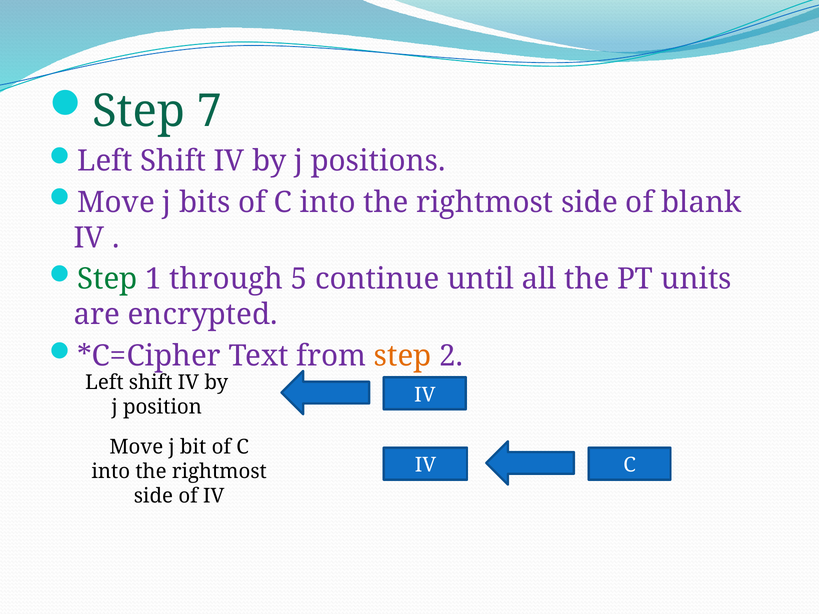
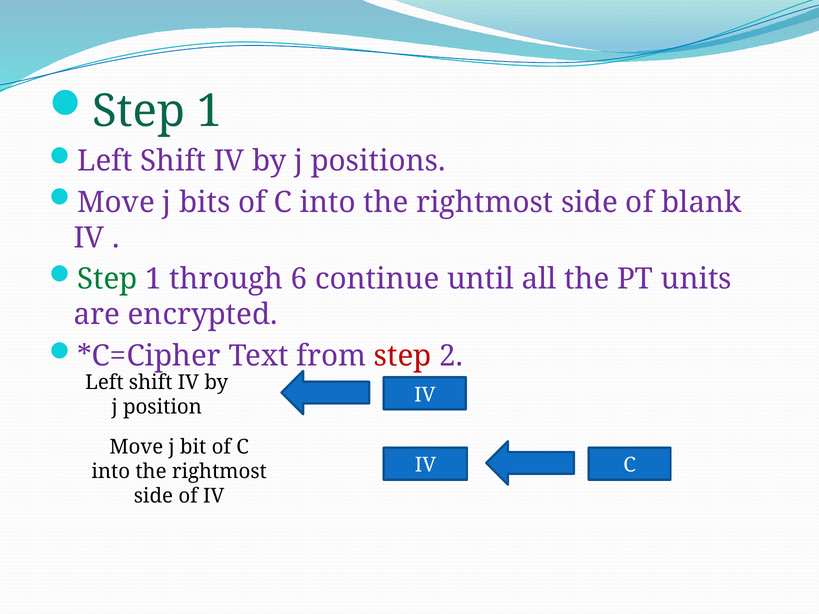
7 at (210, 111): 7 -> 1
5: 5 -> 6
step at (403, 356) colour: orange -> red
